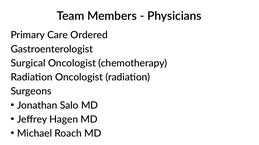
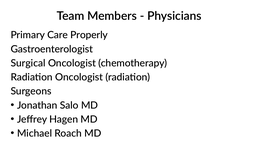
Ordered: Ordered -> Properly
